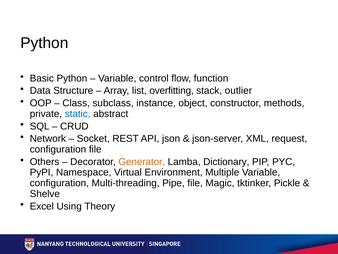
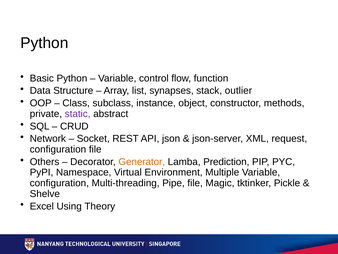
overfitting: overfitting -> synapses
static colour: blue -> purple
Dictionary: Dictionary -> Prediction
